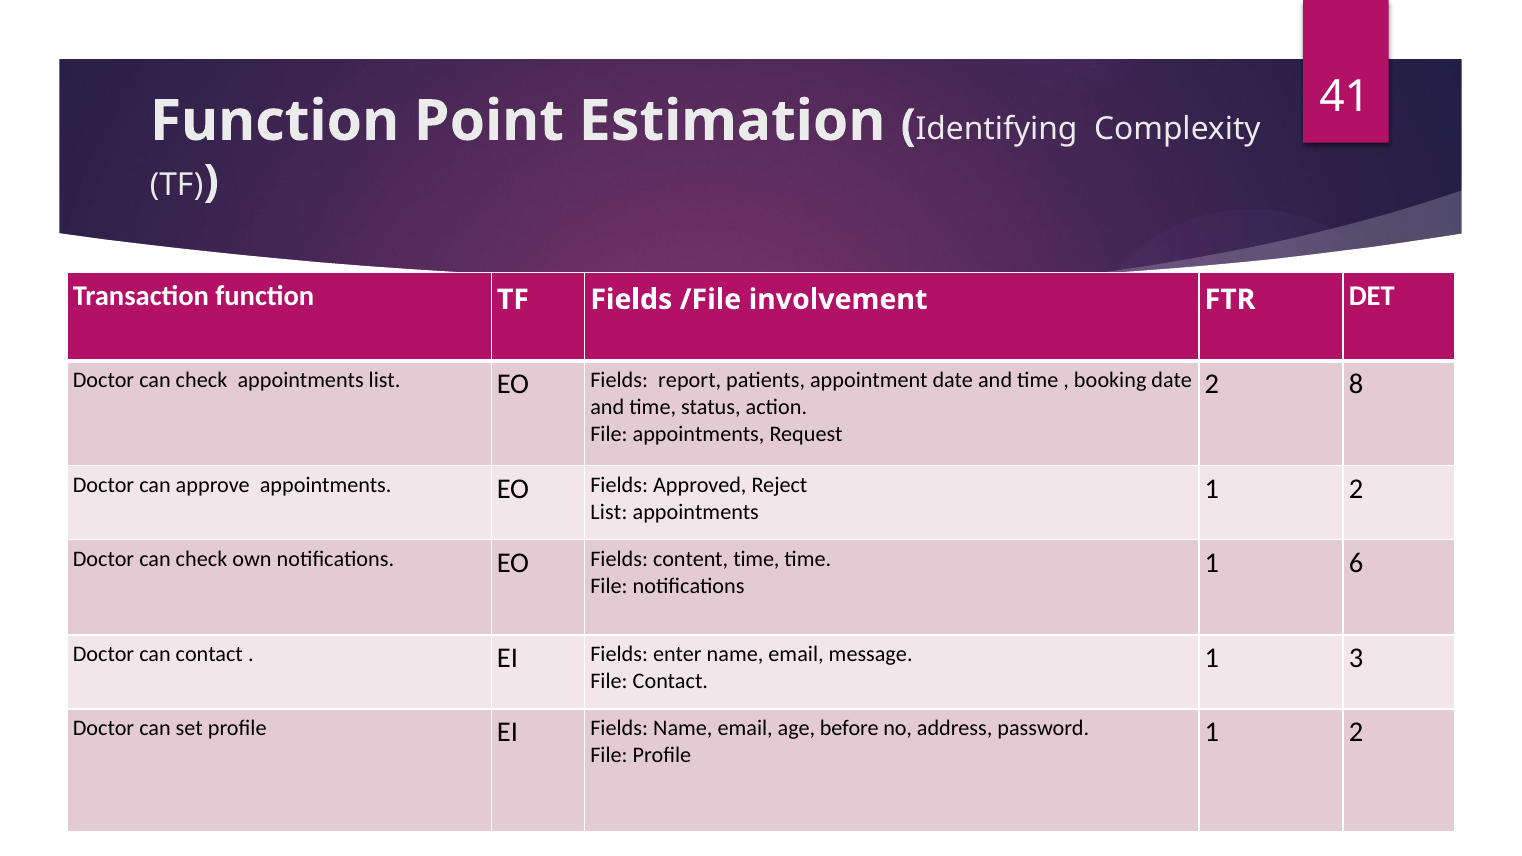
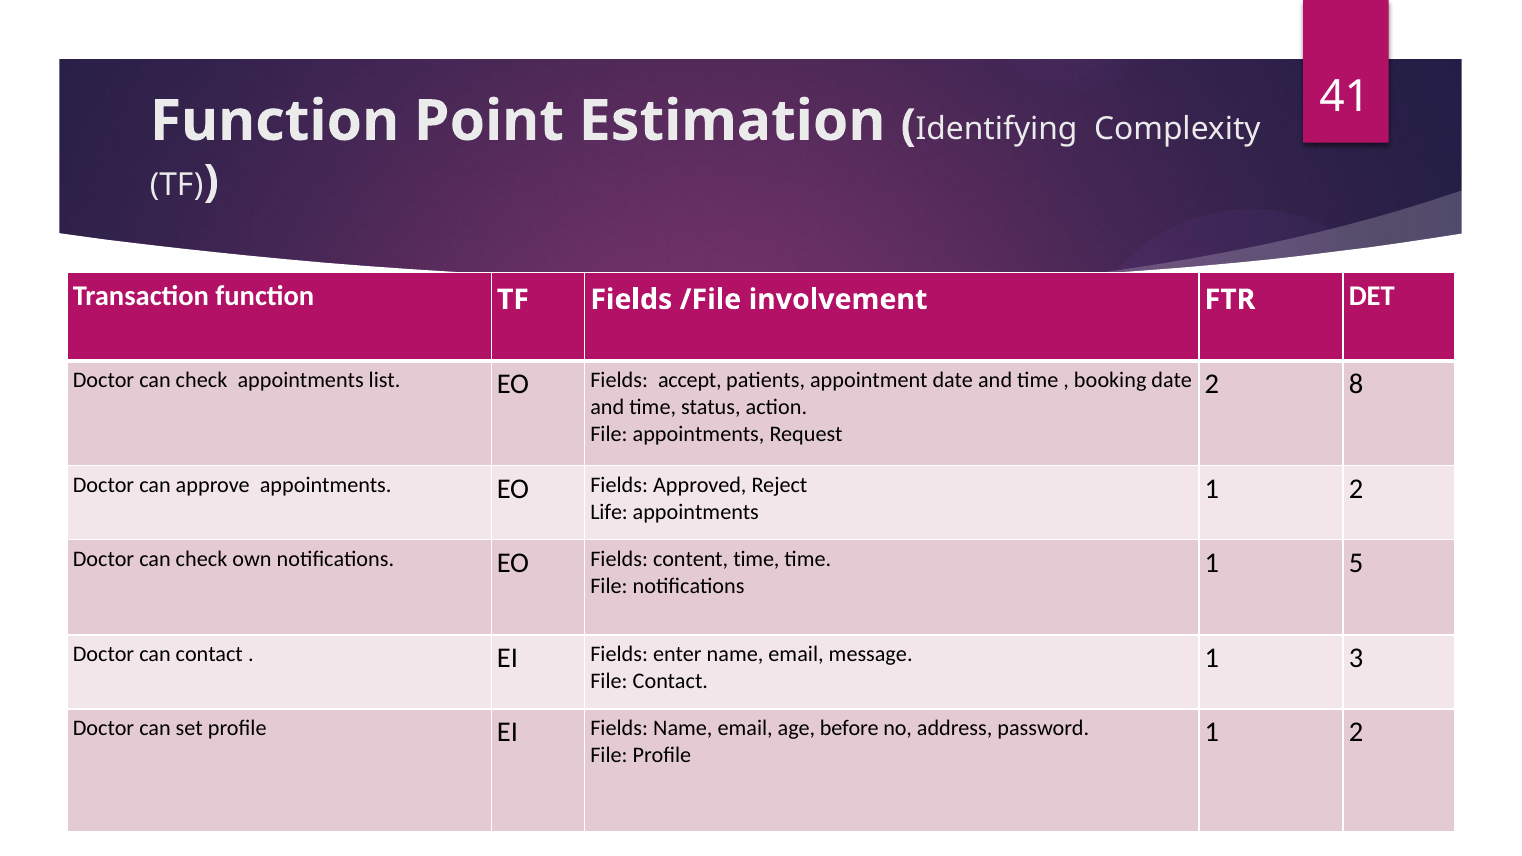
report: report -> accept
List at (609, 512): List -> Life
6: 6 -> 5
